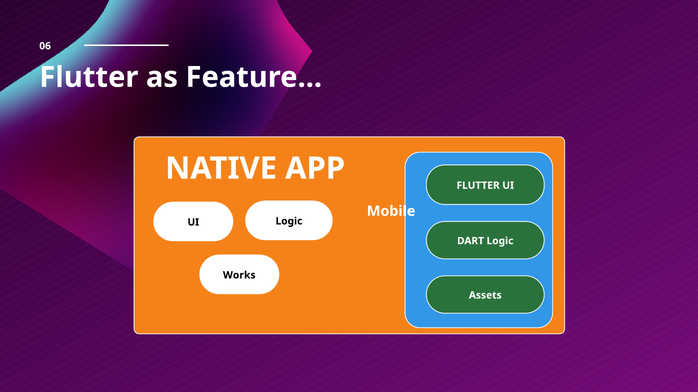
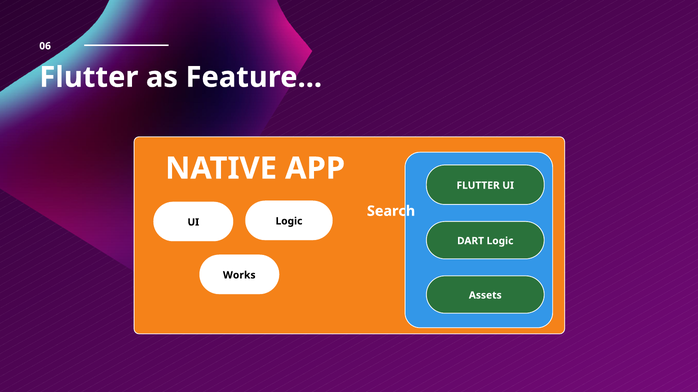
Mobile: Mobile -> Search
